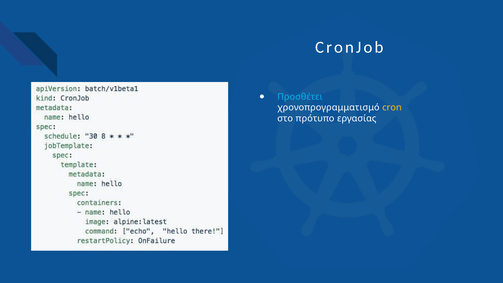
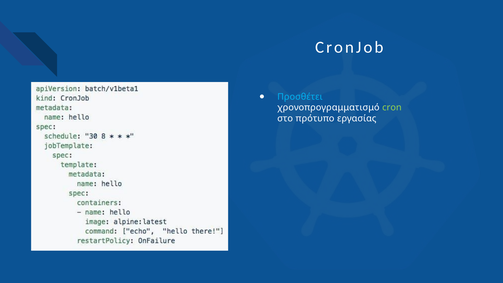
cron colour: yellow -> light green
